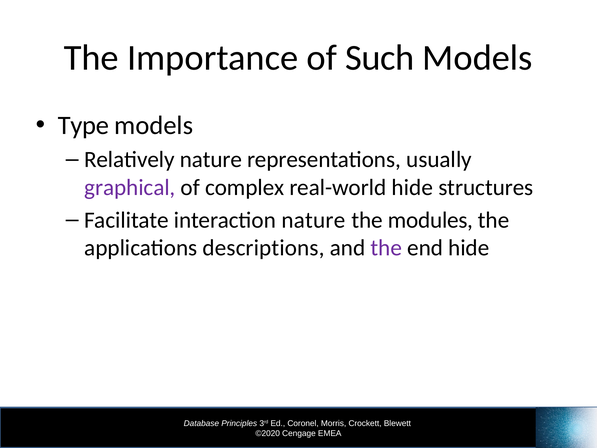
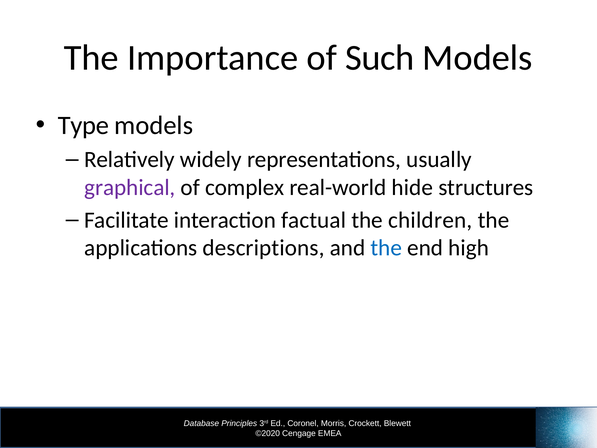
Relatively nature: nature -> widely
interaction nature: nature -> factual
modules: modules -> children
the at (386, 248) colour: purple -> blue
end hide: hide -> high
